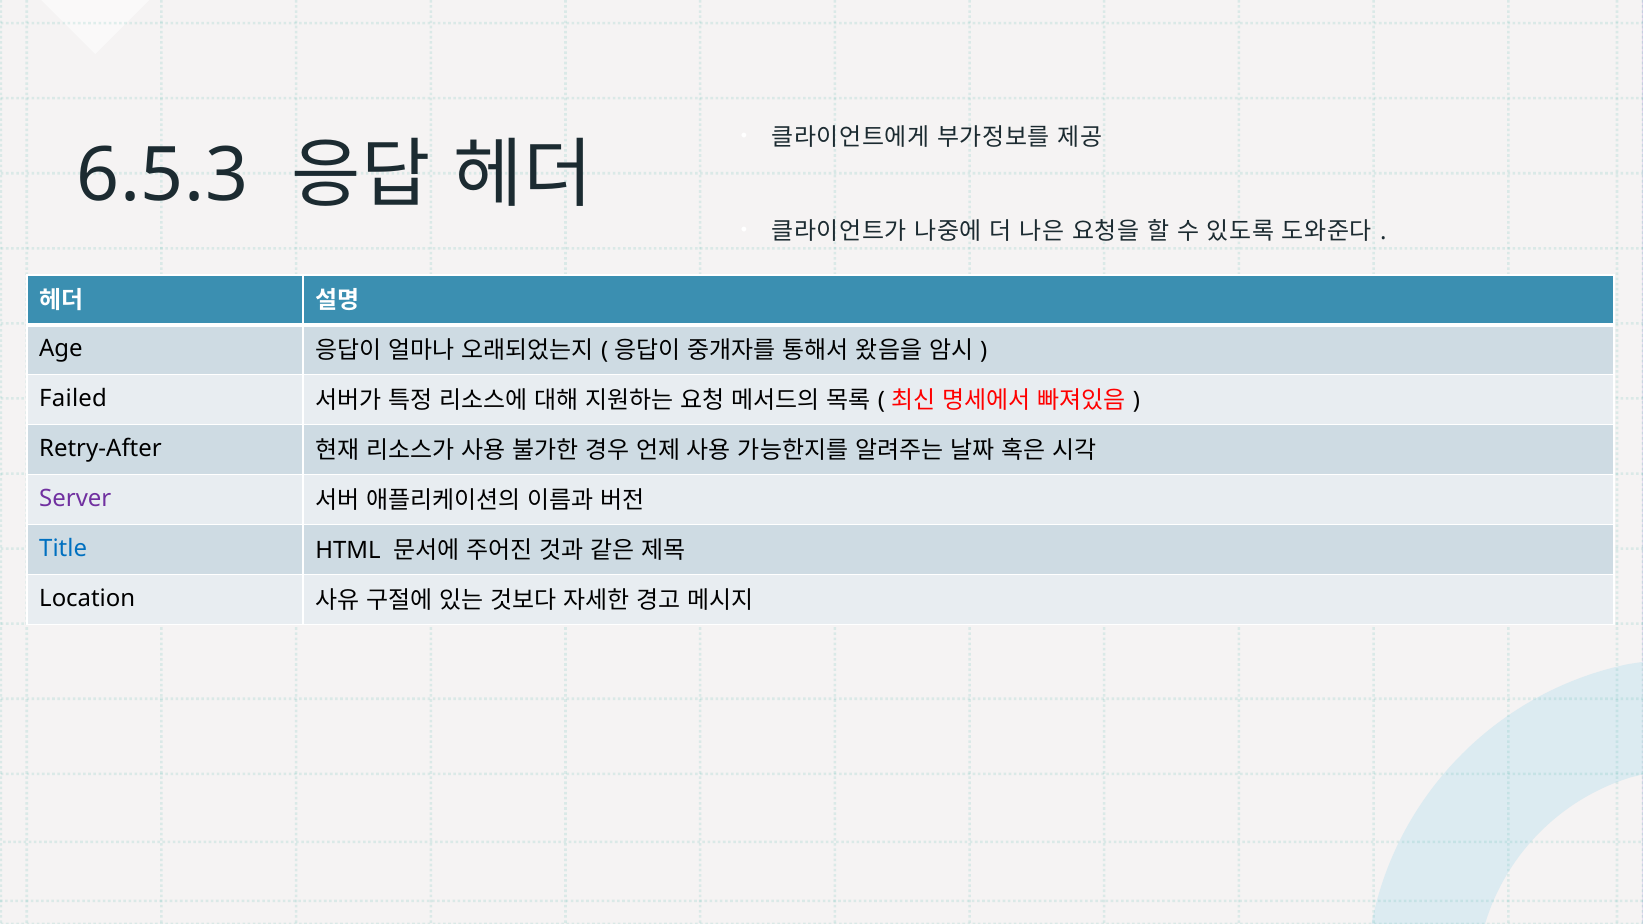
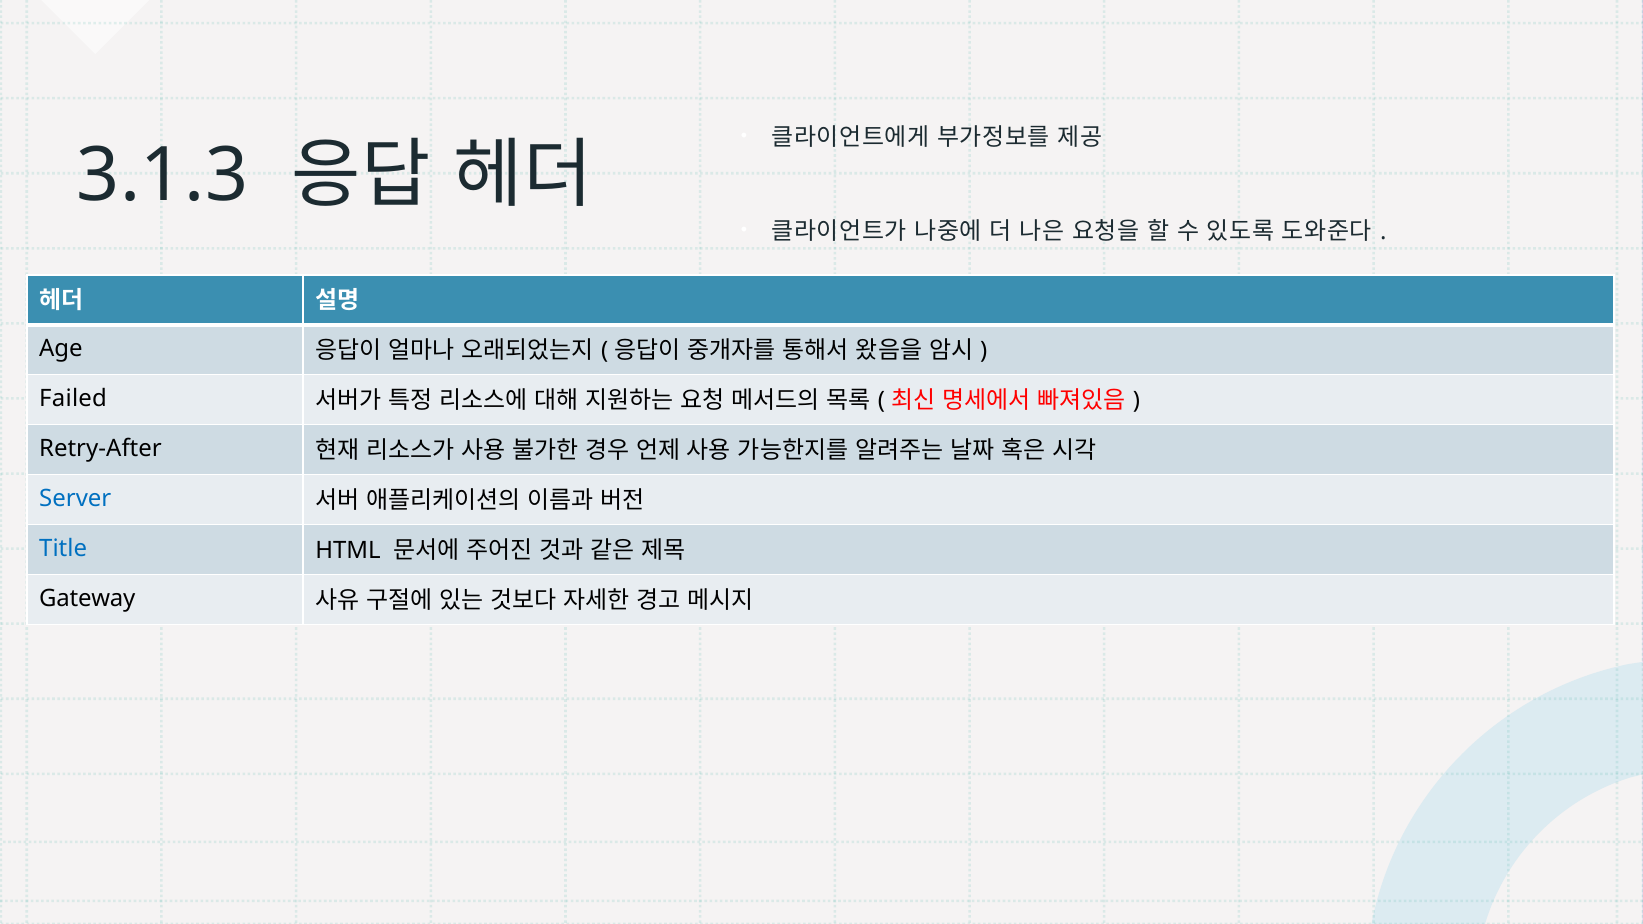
6.5.3: 6.5.3 -> 3.1.3
Server colour: purple -> blue
Location: Location -> Gateway
